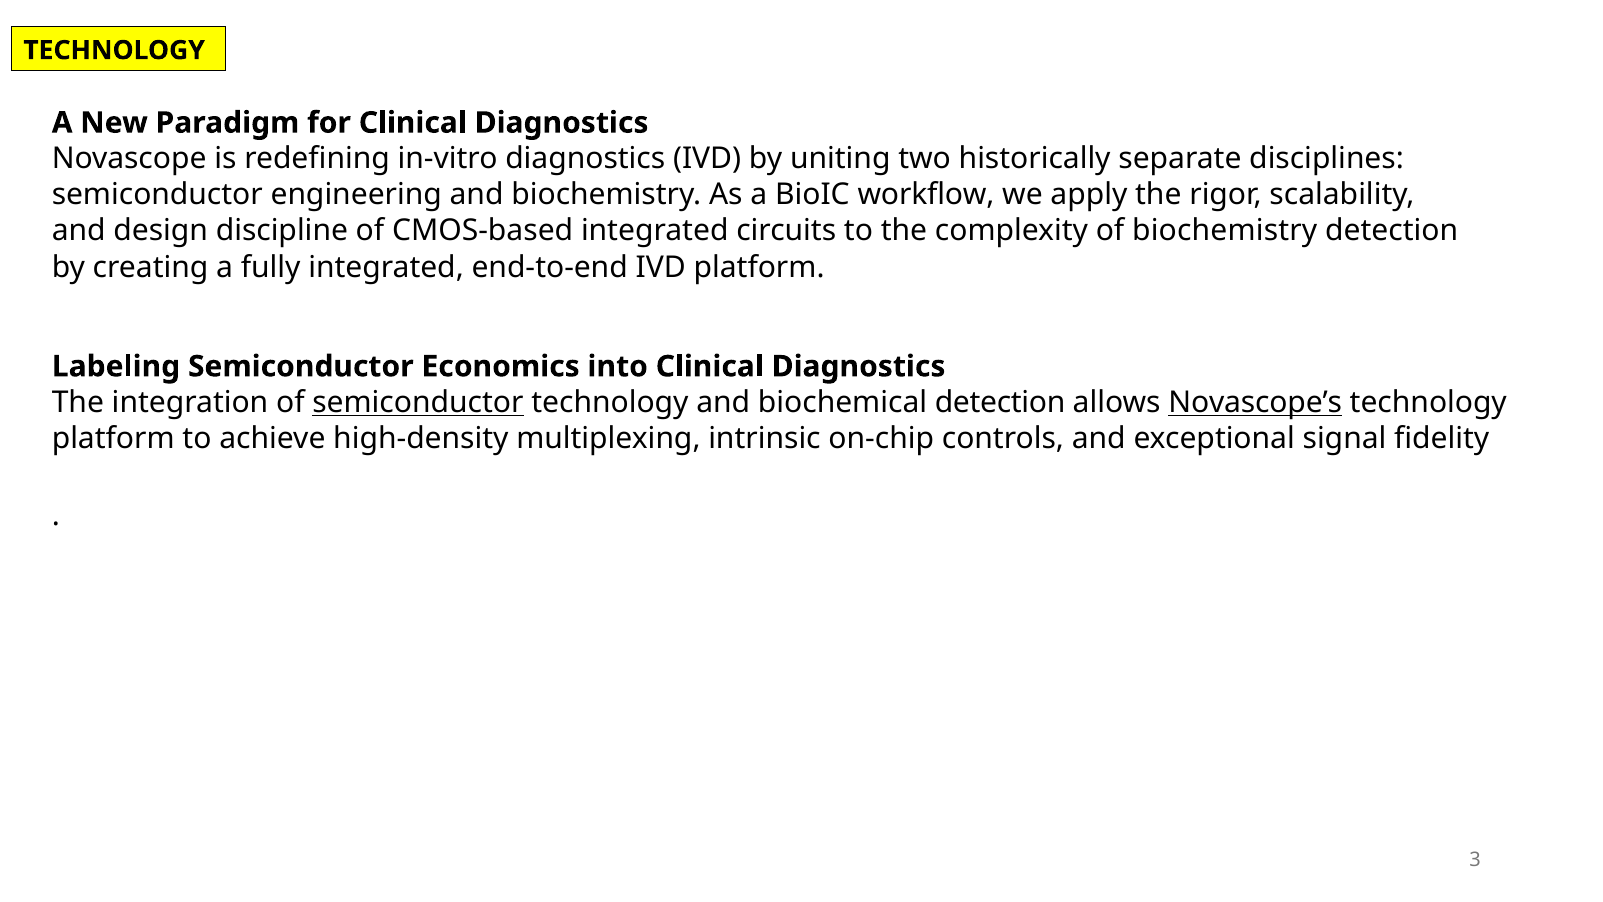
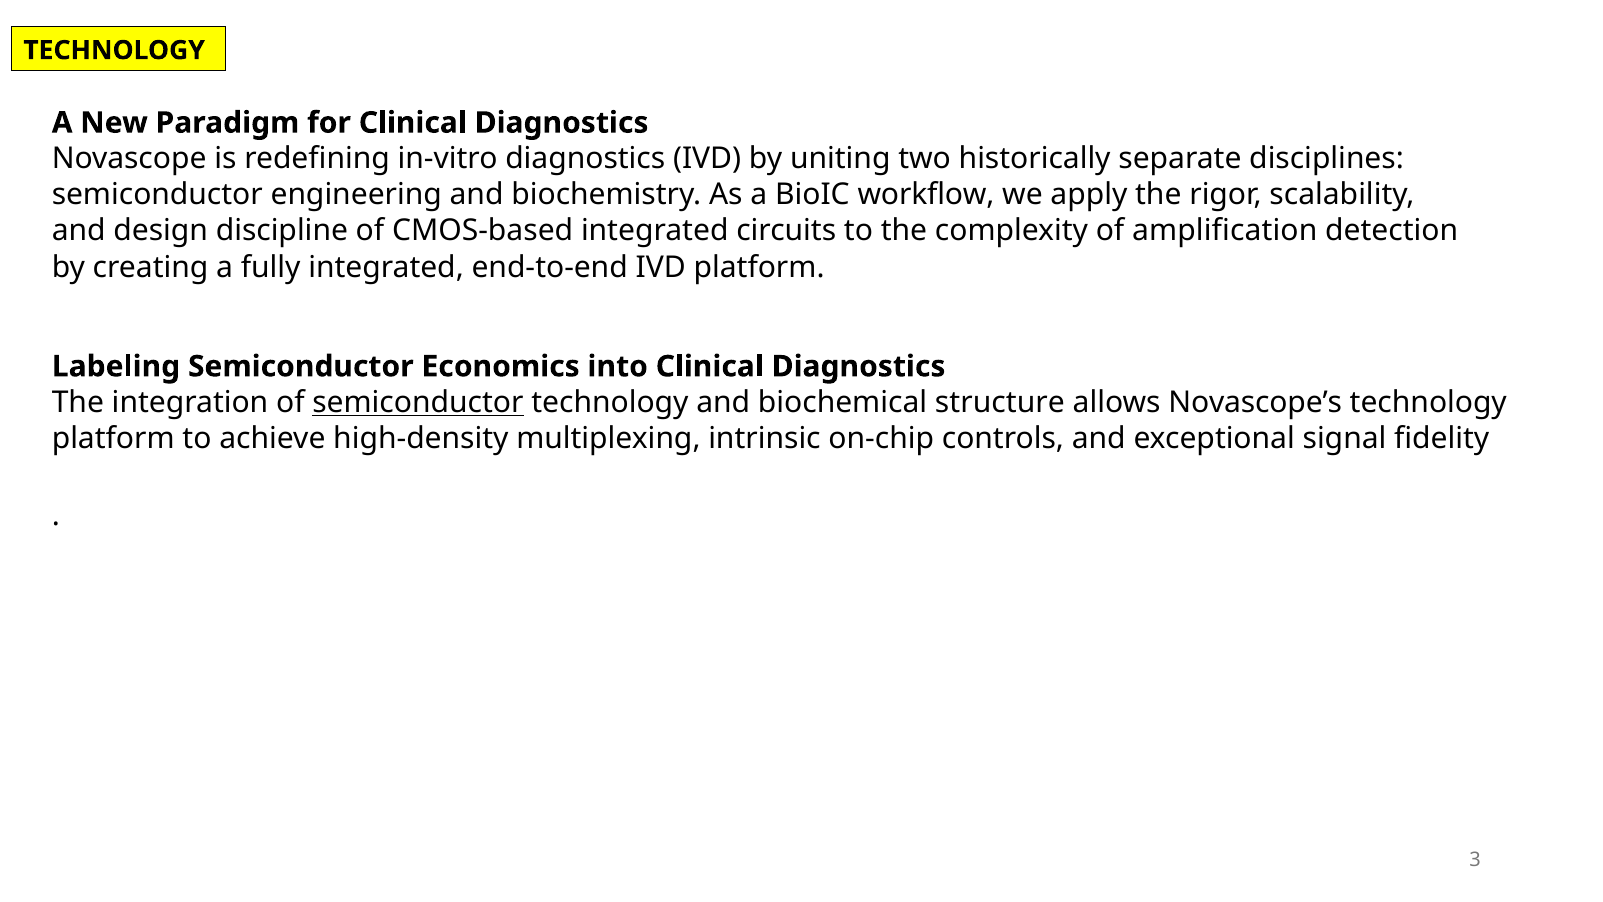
of biochemistry: biochemistry -> amplification
biochemical detection: detection -> structure
Novascope’s underline: present -> none
